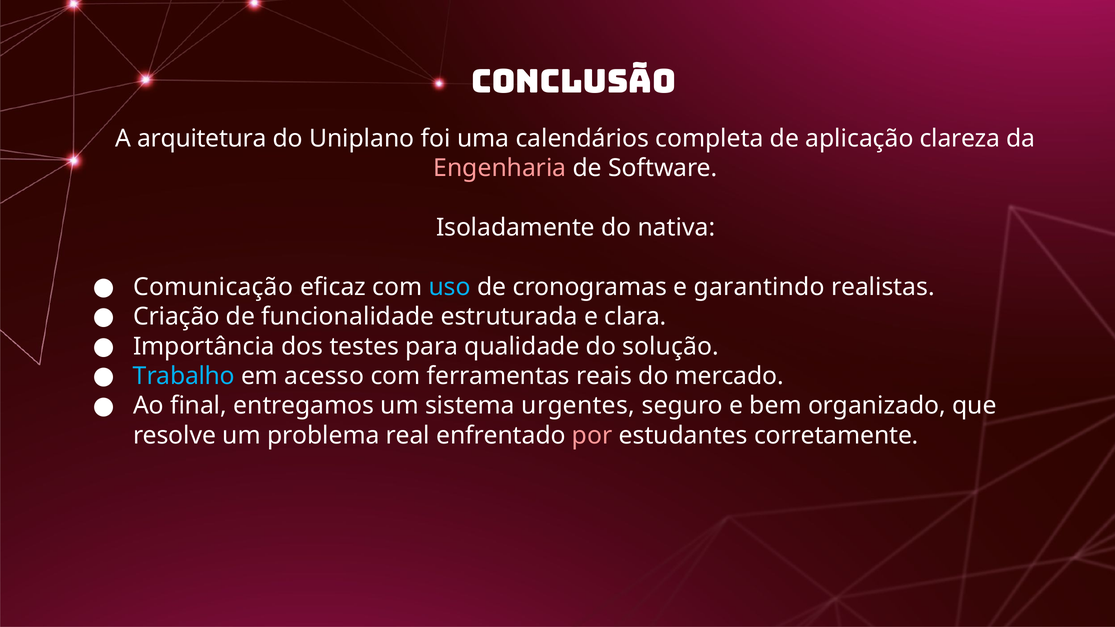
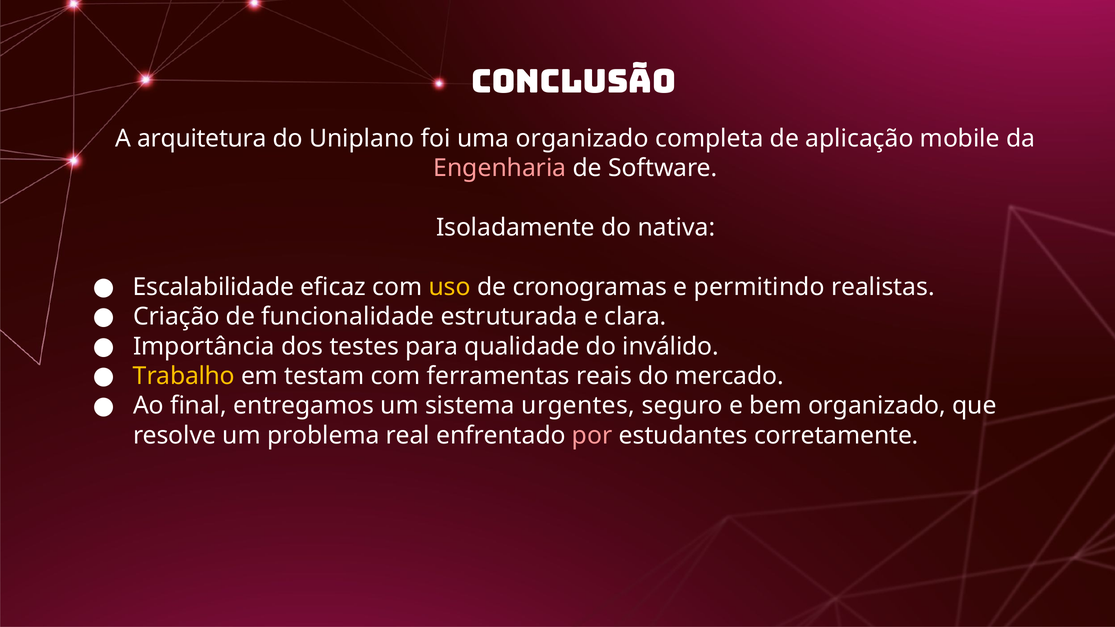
uma calendários: calendários -> organizado
clareza: clareza -> mobile
Comunicação: Comunicação -> Escalabilidade
uso colour: light blue -> yellow
garantindo: garantindo -> permitindo
solução: solução -> inválido
Trabalho colour: light blue -> yellow
acesso: acesso -> testam
